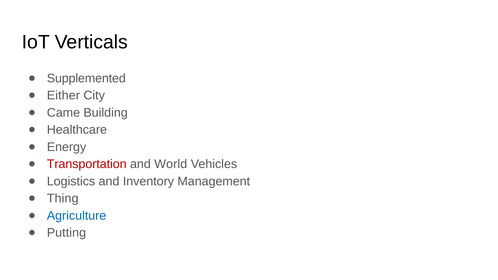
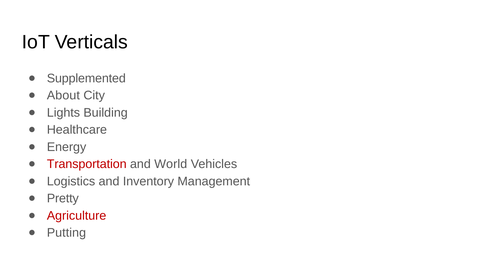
Either: Either -> About
Came: Came -> Lights
Thing: Thing -> Pretty
Agriculture colour: blue -> red
